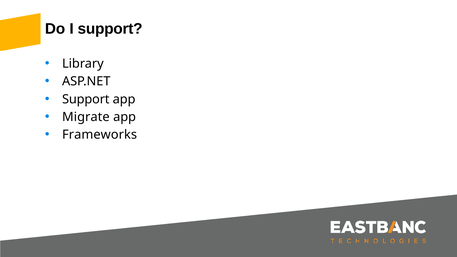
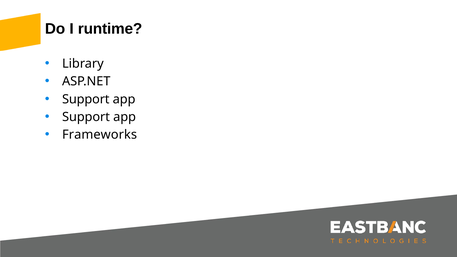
I support: support -> runtime
Migrate at (86, 117): Migrate -> Support
